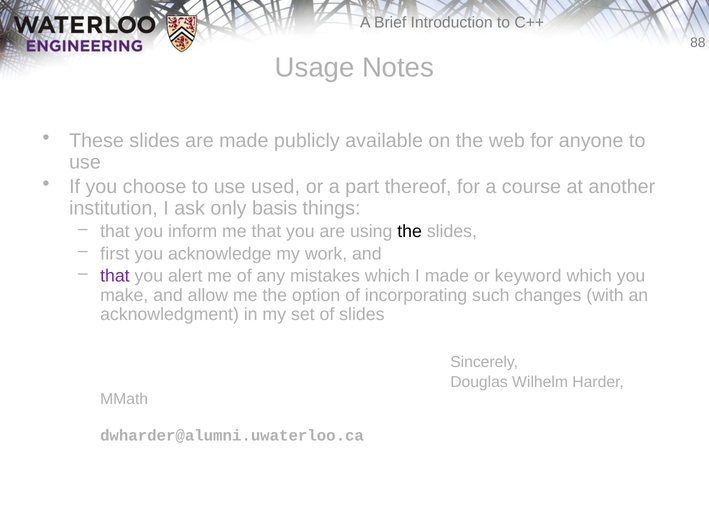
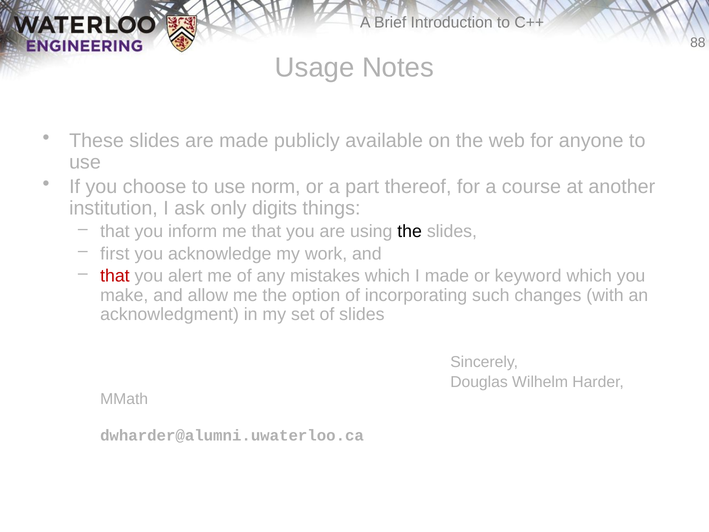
used: used -> norm
basis: basis -> digits
that at (115, 276) colour: purple -> red
